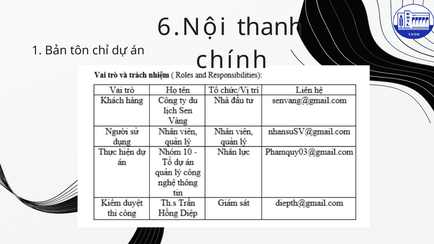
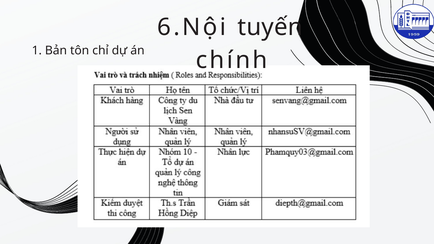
thanh: thanh -> tuyến
